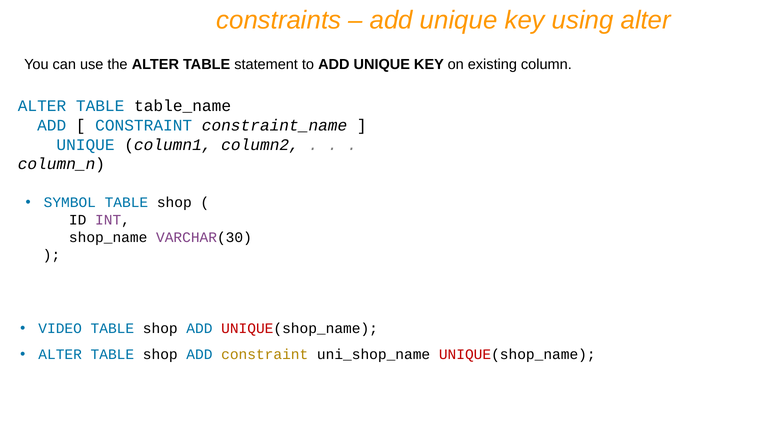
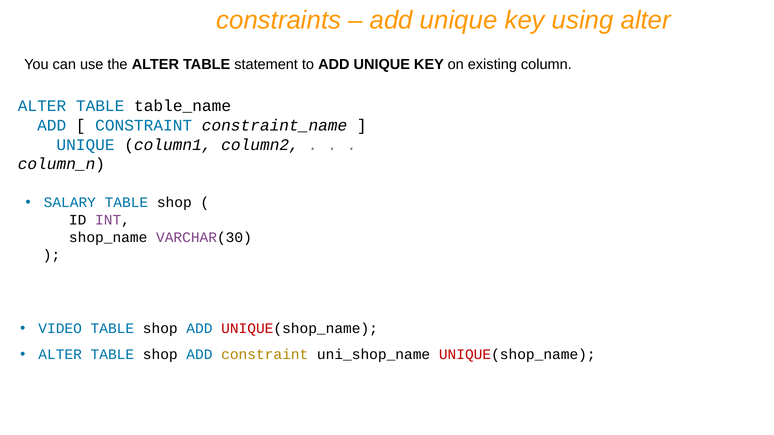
SYMBOL: SYMBOL -> SALARY
